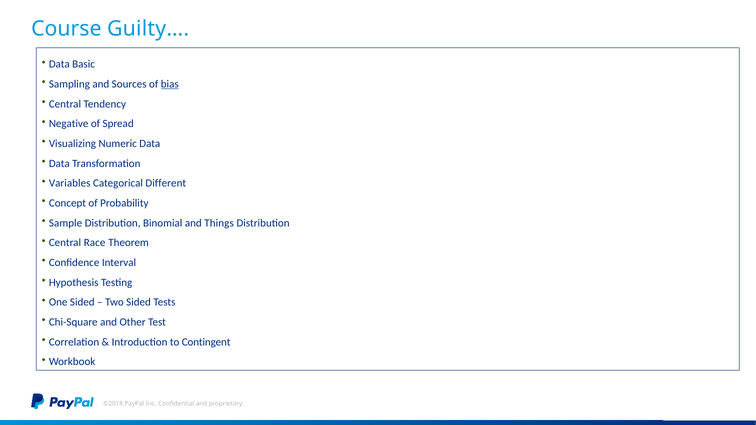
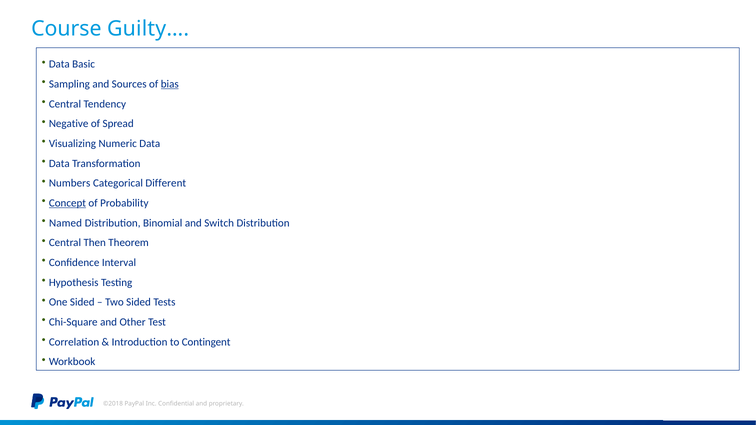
Variables: Variables -> Numbers
Concept underline: none -> present
Sample: Sample -> Named
Things: Things -> Switch
Race: Race -> Then
